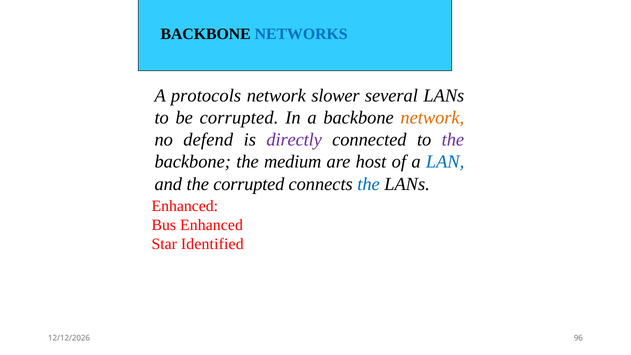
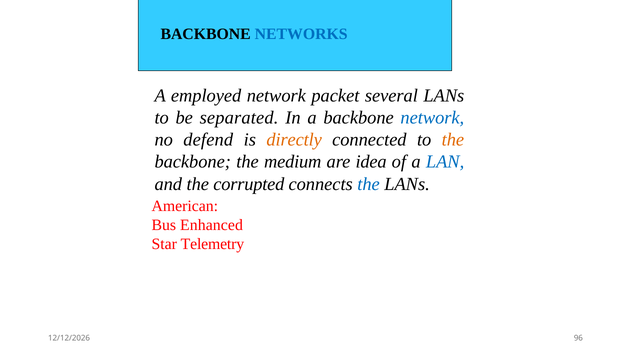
protocols: protocols -> employed
slower: slower -> packet
be corrupted: corrupted -> separated
network at (432, 118) colour: orange -> blue
directly colour: purple -> orange
the at (453, 140) colour: purple -> orange
host: host -> idea
Enhanced at (185, 206): Enhanced -> American
Identified: Identified -> Telemetry
